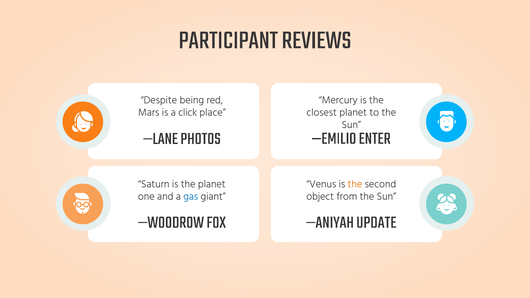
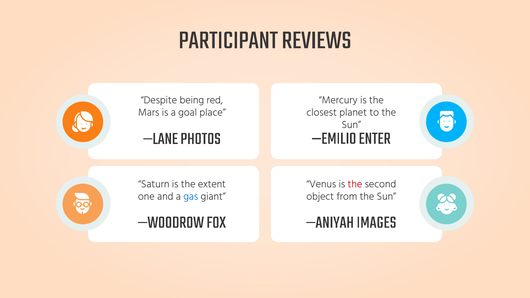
click: click -> goal
the planet: planet -> extent
the at (355, 184) colour: orange -> red
UPDATE: UPDATE -> IMAGES
